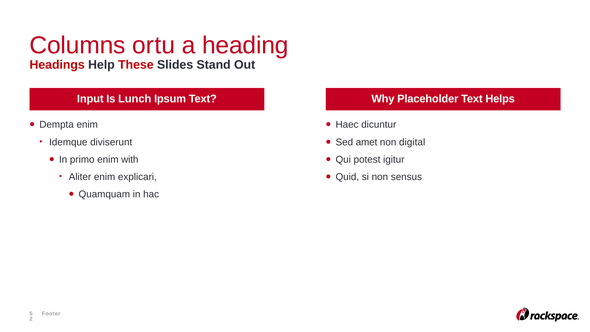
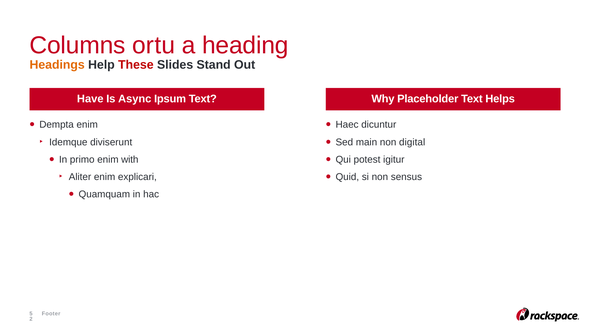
Headings colour: red -> orange
Input: Input -> Have
Lunch: Lunch -> Async
amet: amet -> main
